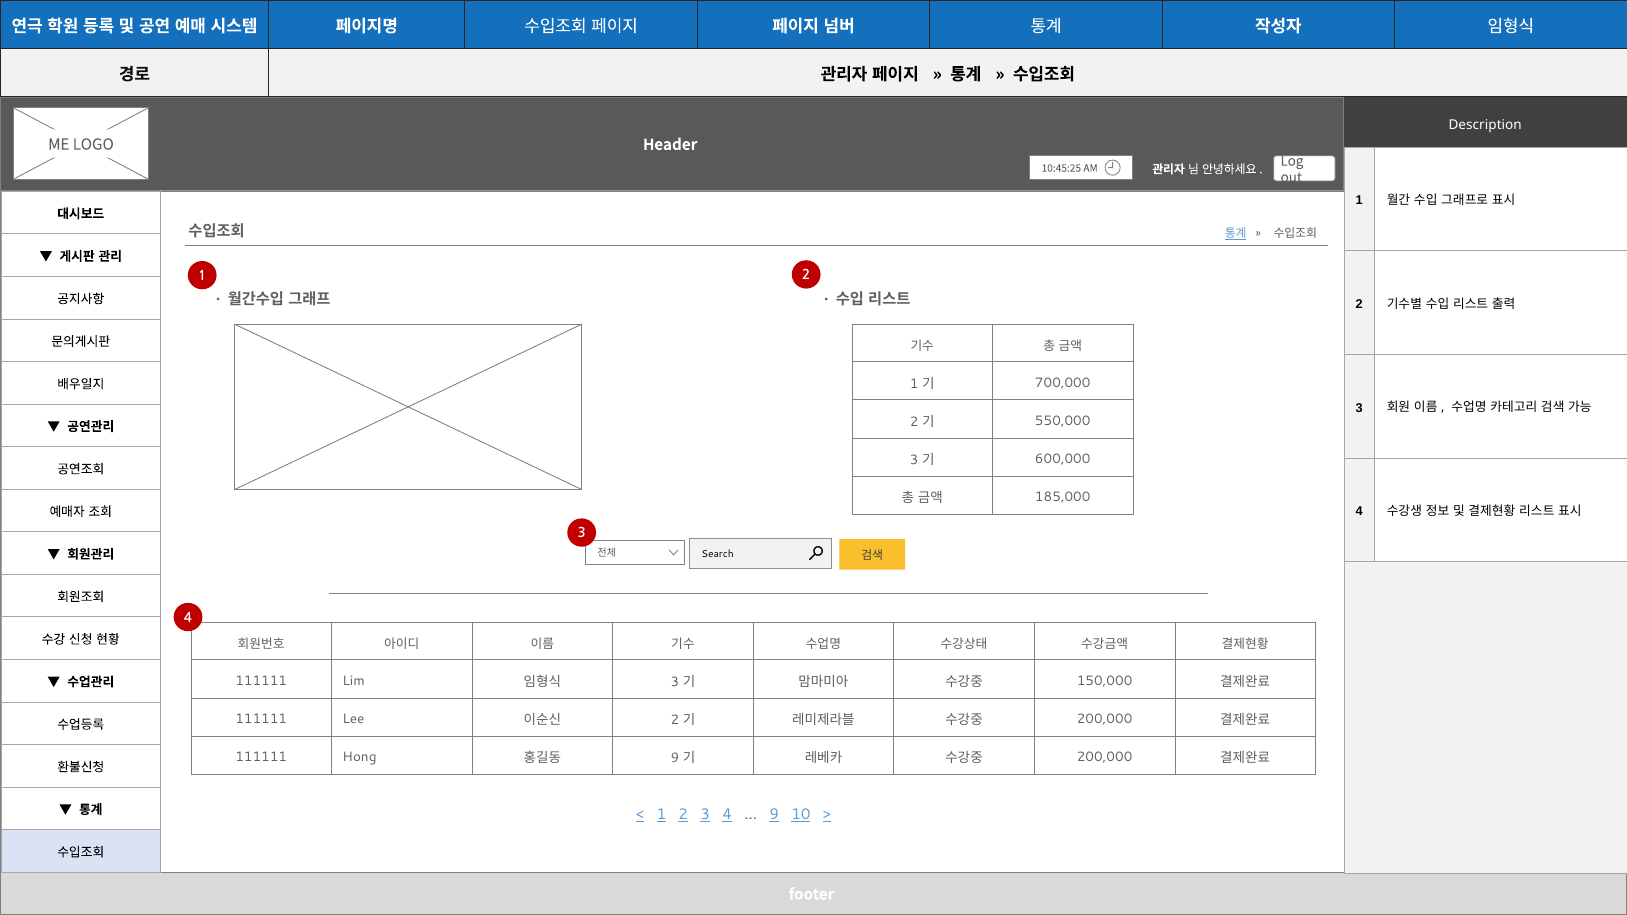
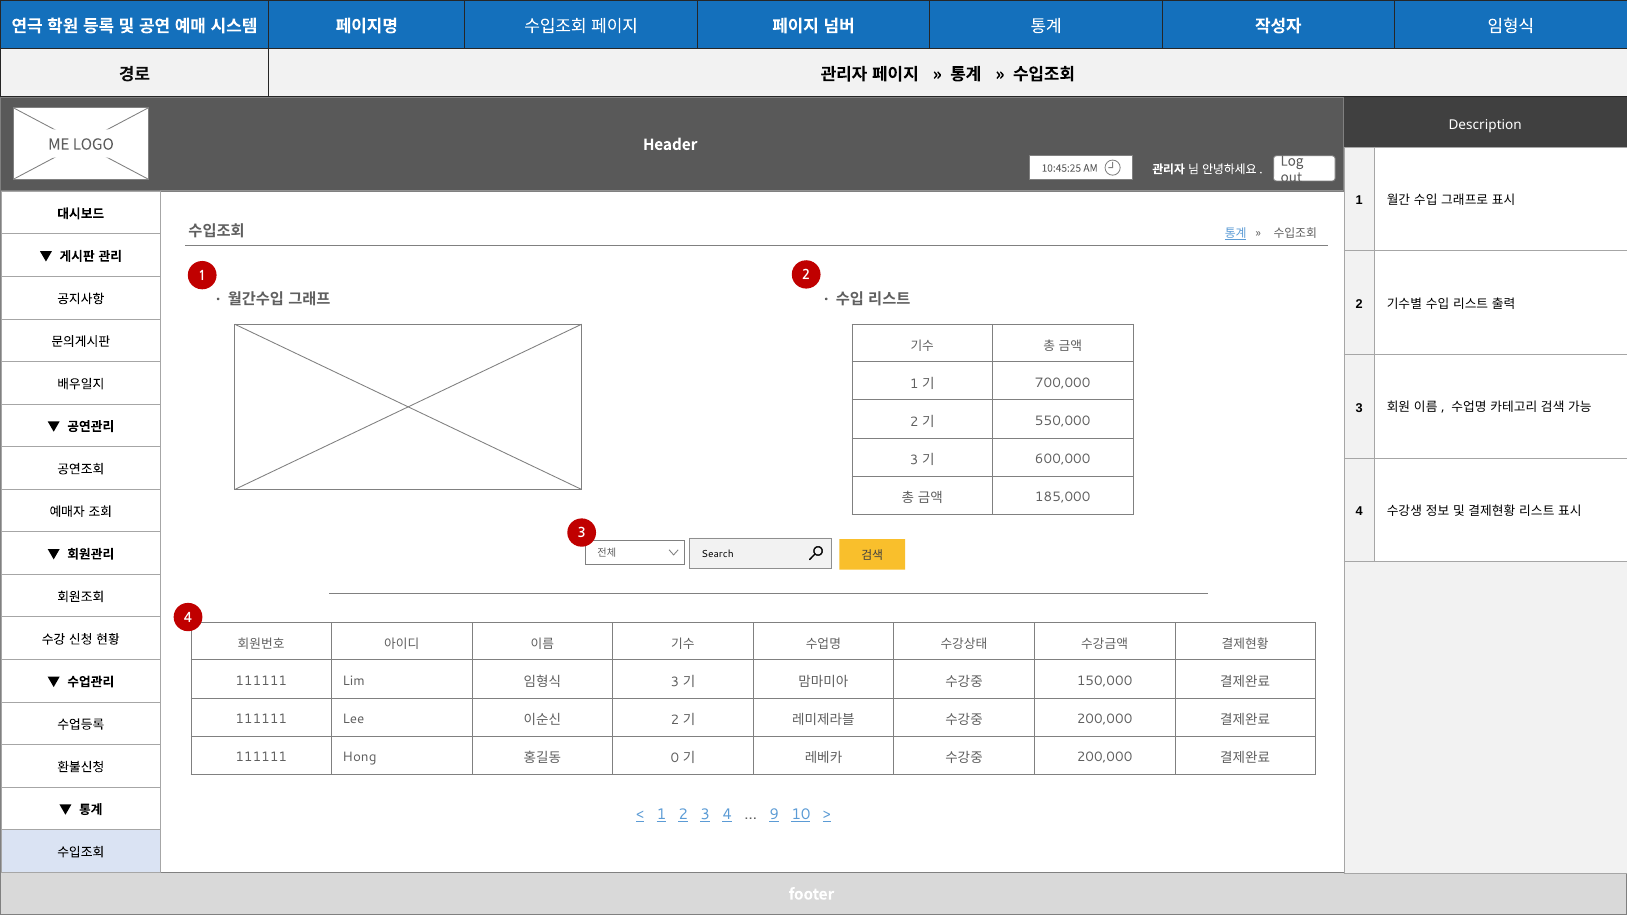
9 at (675, 759): 9 -> 0
